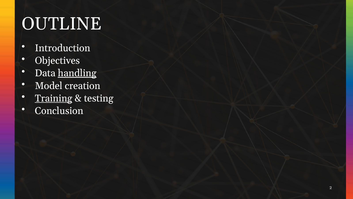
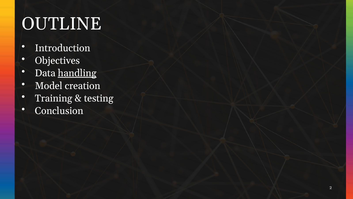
Training underline: present -> none
